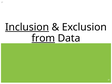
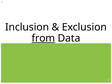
Inclusion underline: present -> none
